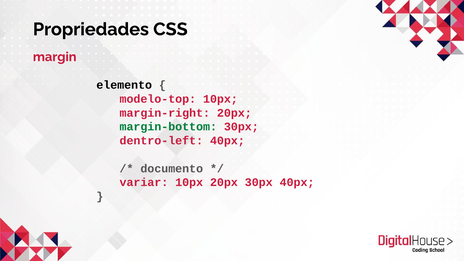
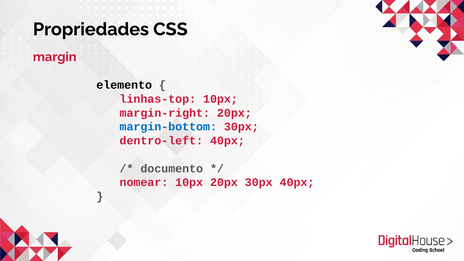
modelo-top: modelo-top -> linhas-top
margin-bottom colour: green -> blue
variar: variar -> nomear
